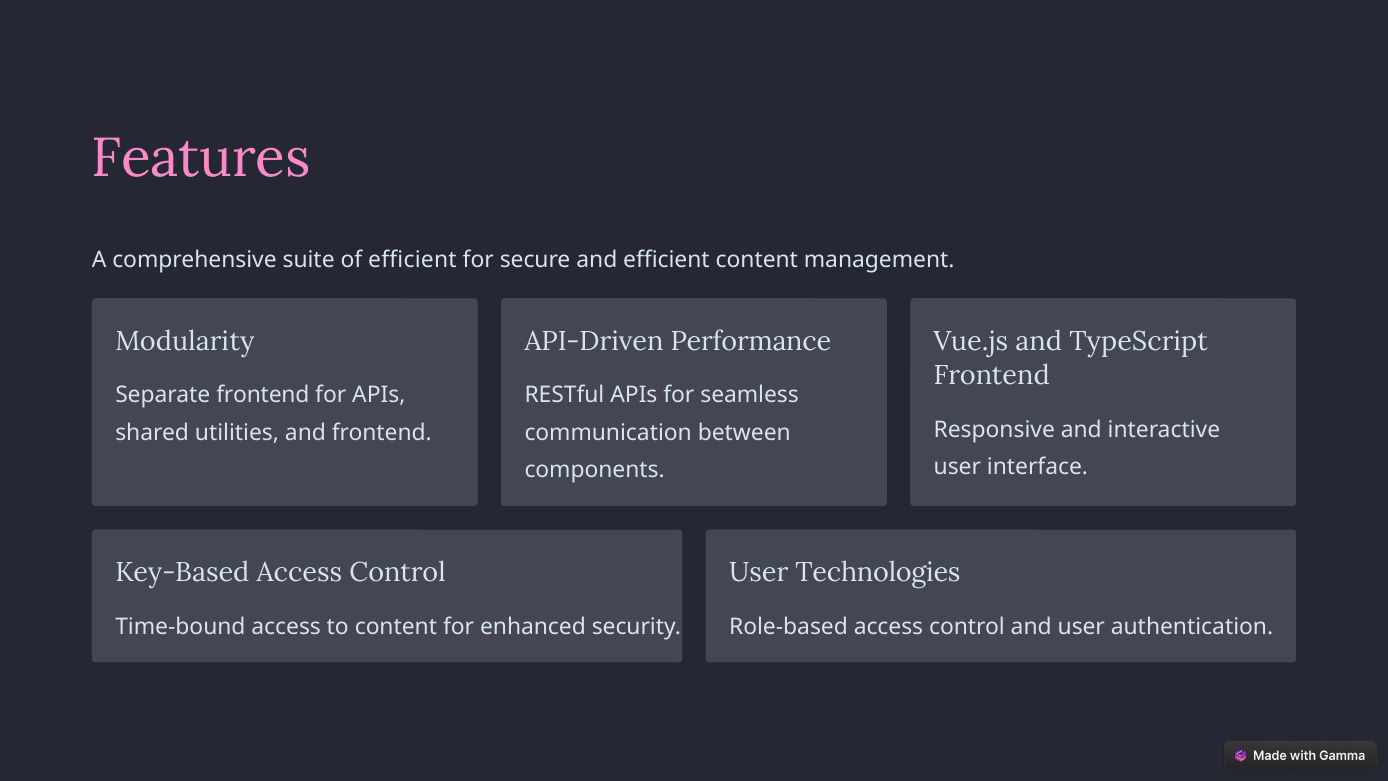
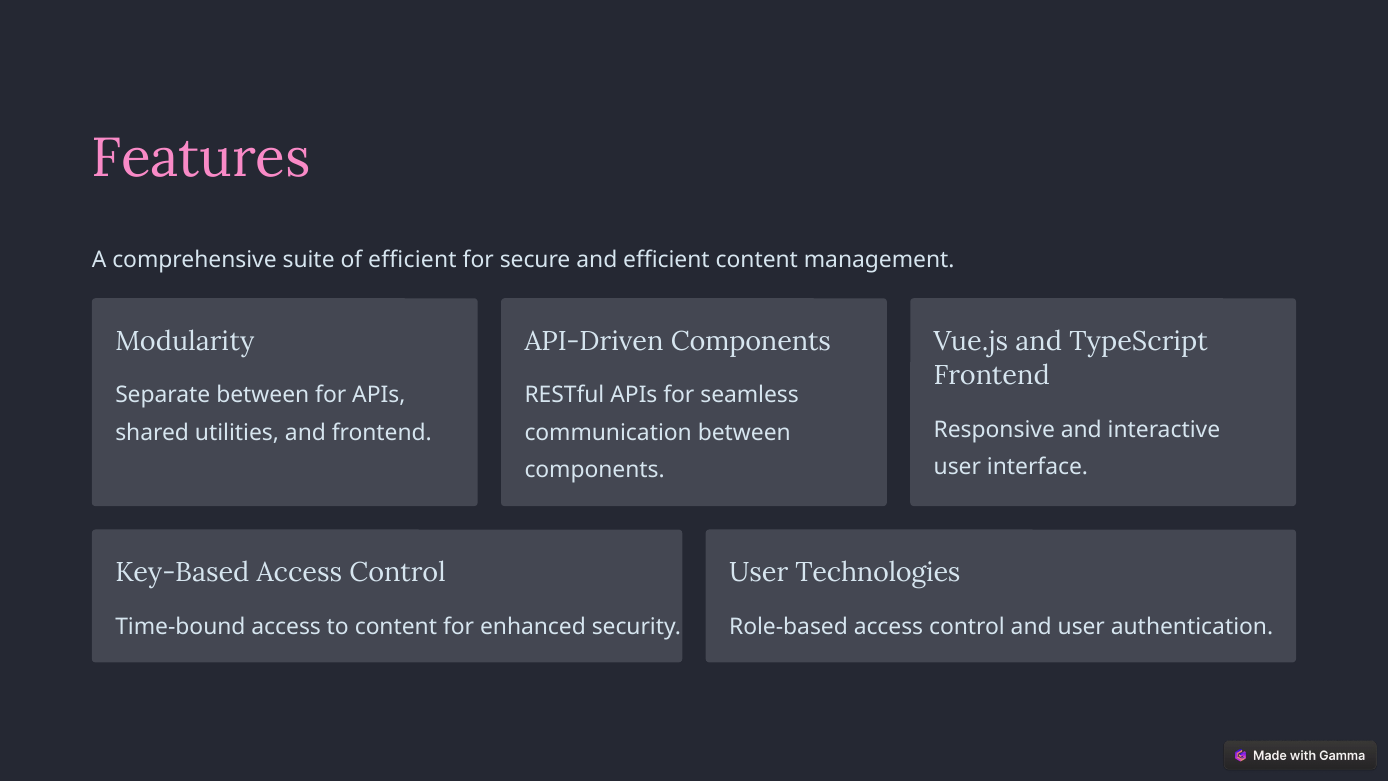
API-Driven Performance: Performance -> Components
Separate frontend: frontend -> between
